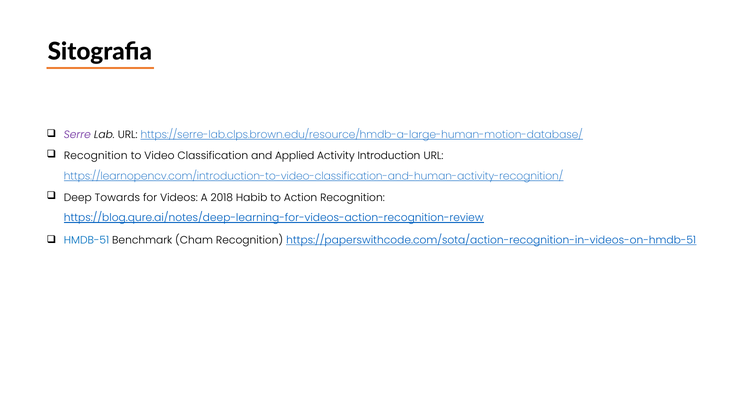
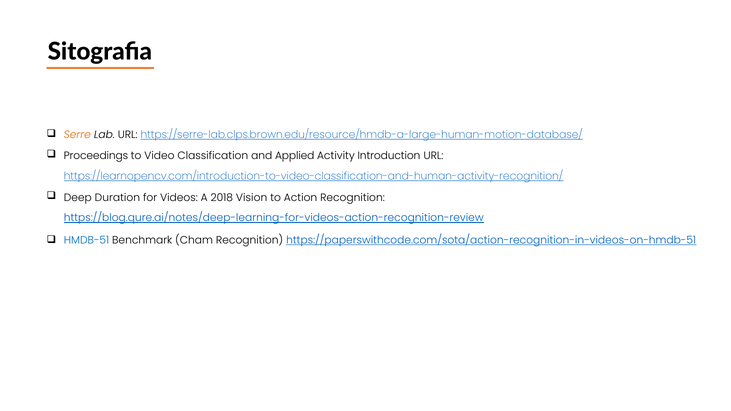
Serre colour: purple -> orange
Recognition at (96, 156): Recognition -> Proceedings
Towards: Towards -> Duration
Habib: Habib -> Vision
